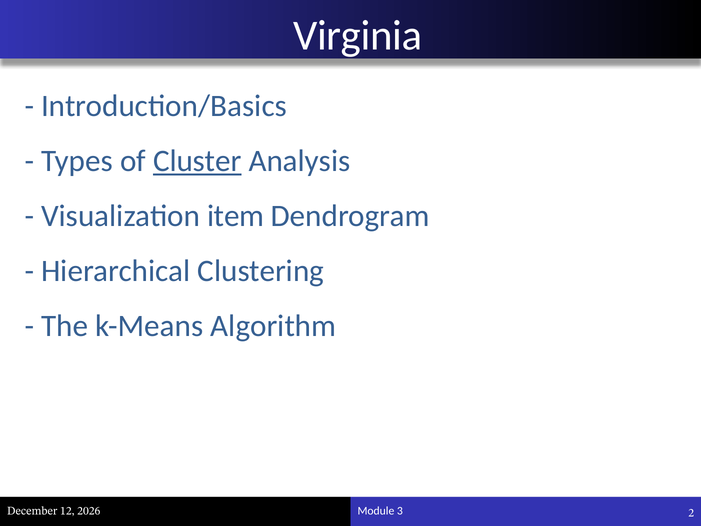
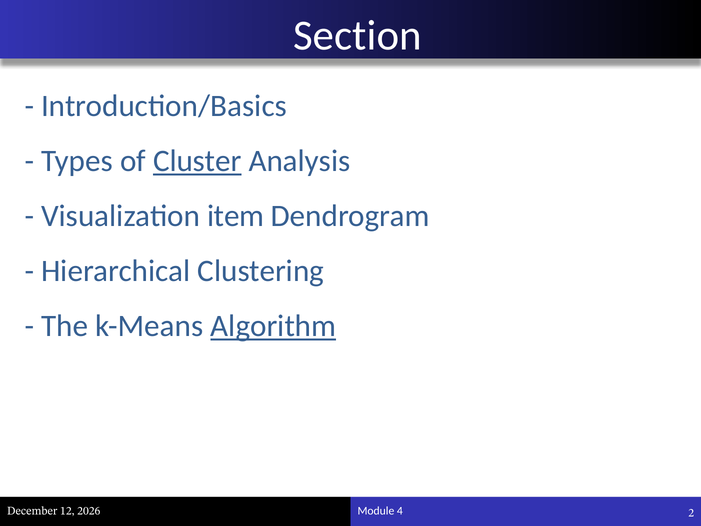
Virginia: Virginia -> Section
Algorithm underline: none -> present
3: 3 -> 4
